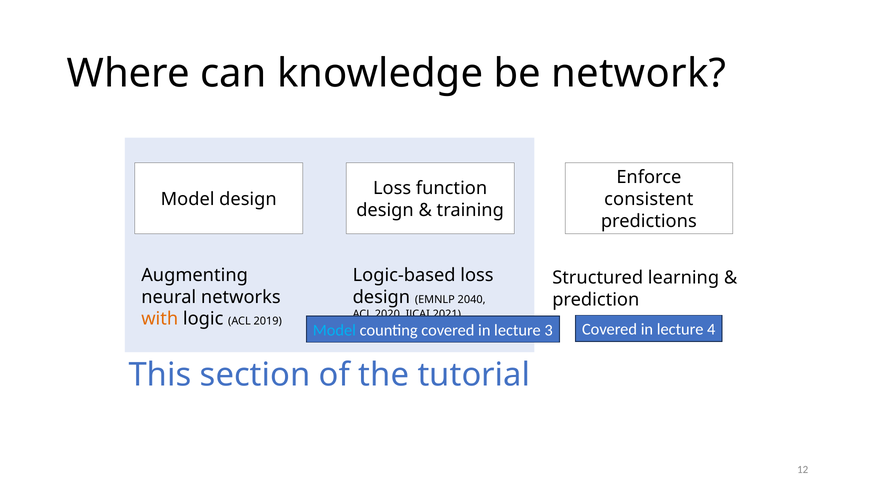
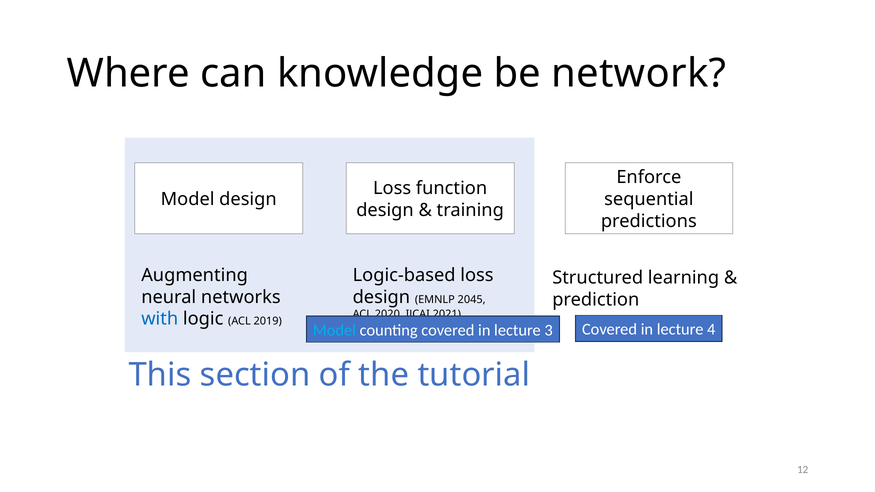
consistent: consistent -> sequential
2040: 2040 -> 2045
with colour: orange -> blue
